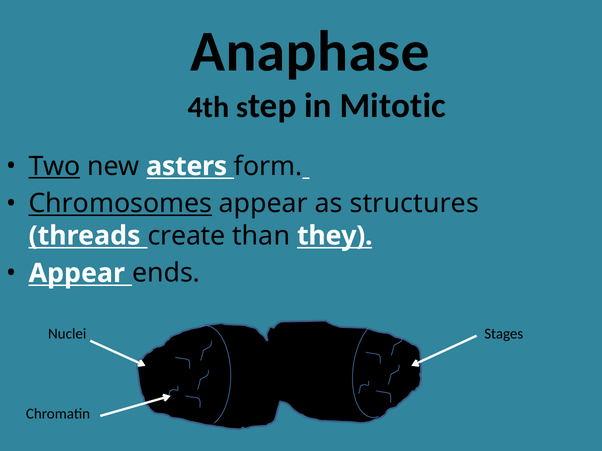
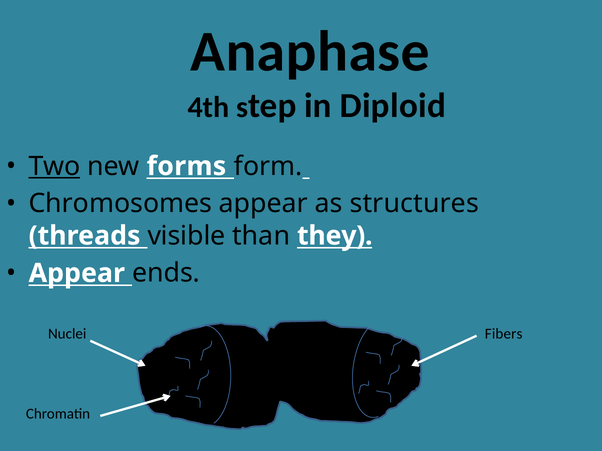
Mitotic: Mitotic -> Diploid
asters: asters -> forms
Chromosomes underline: present -> none
create: create -> visible
Stages: Stages -> Fibers
